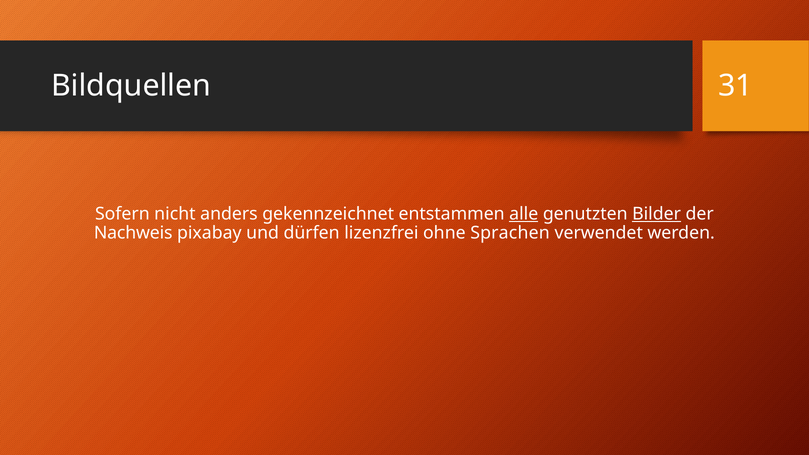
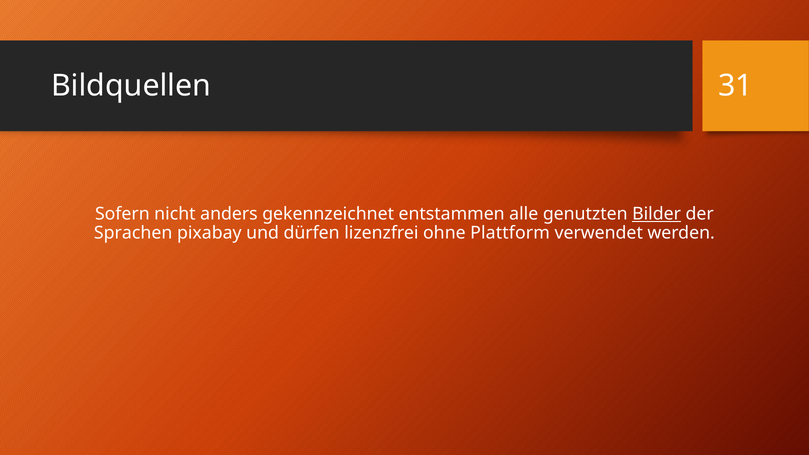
alle underline: present -> none
Nachweis: Nachweis -> Sprachen
Sprachen: Sprachen -> Plattform
